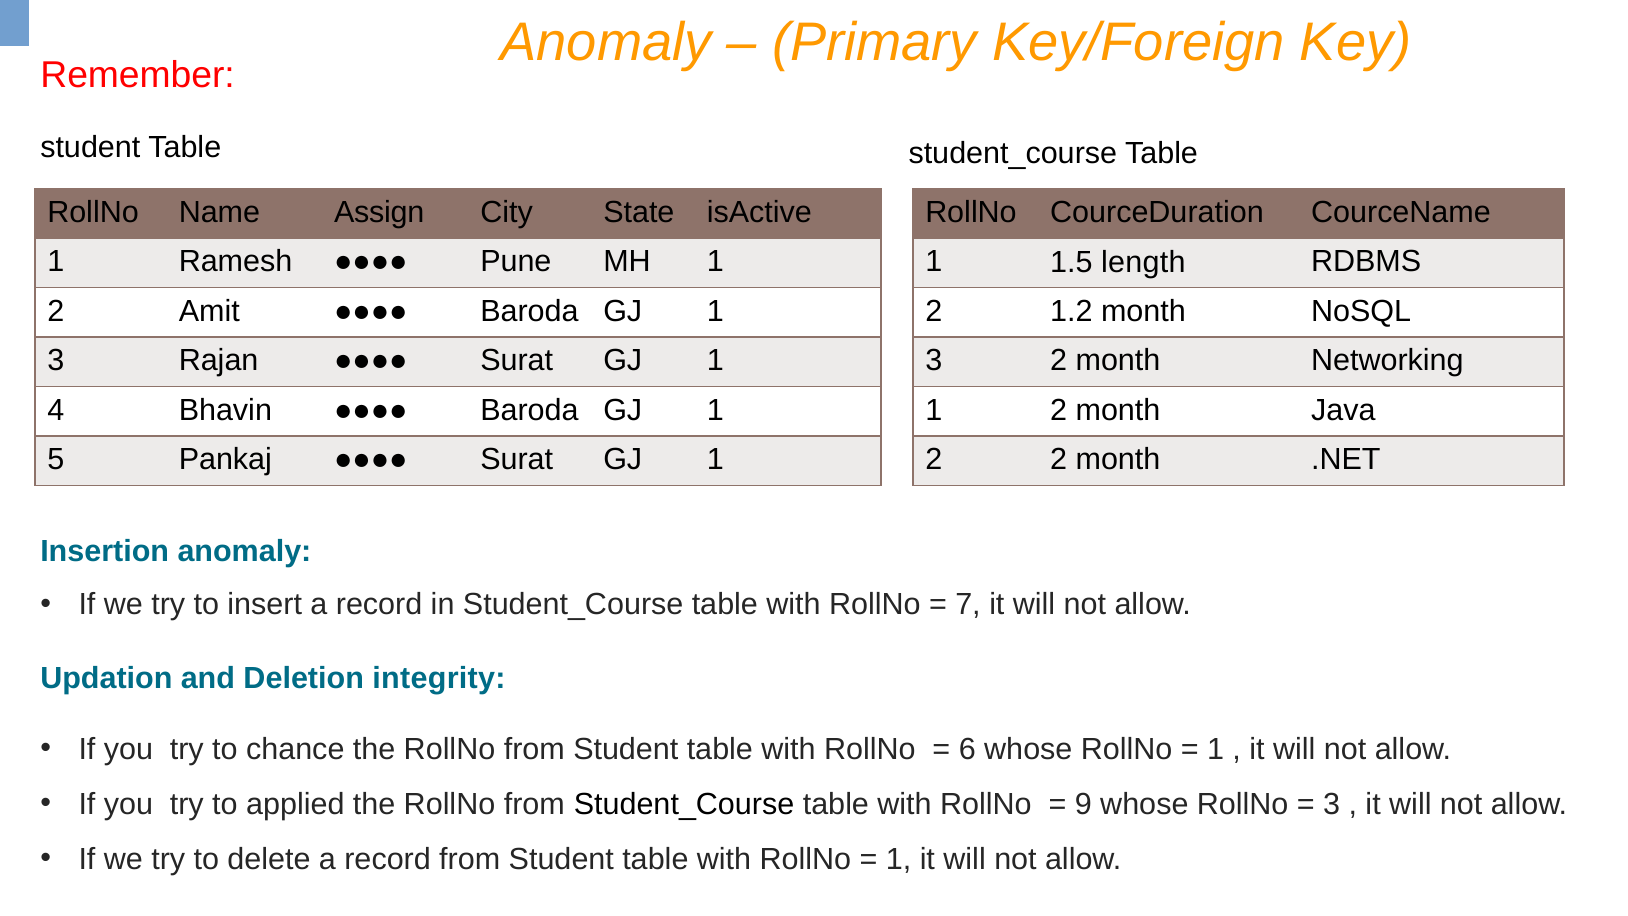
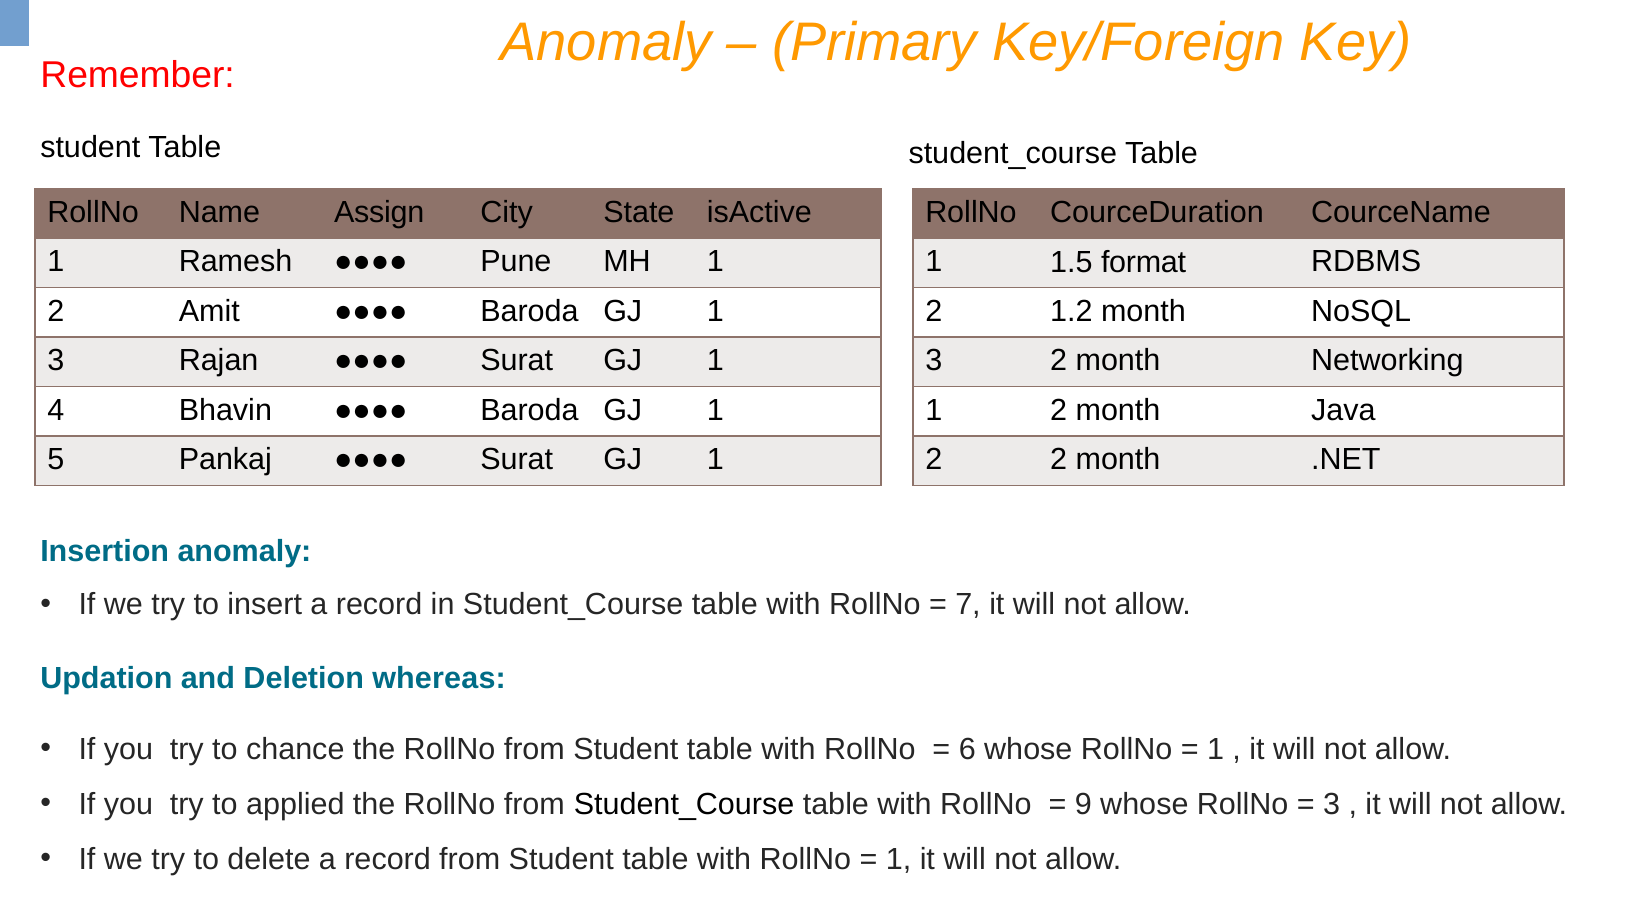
length: length -> format
integrity: integrity -> whereas
